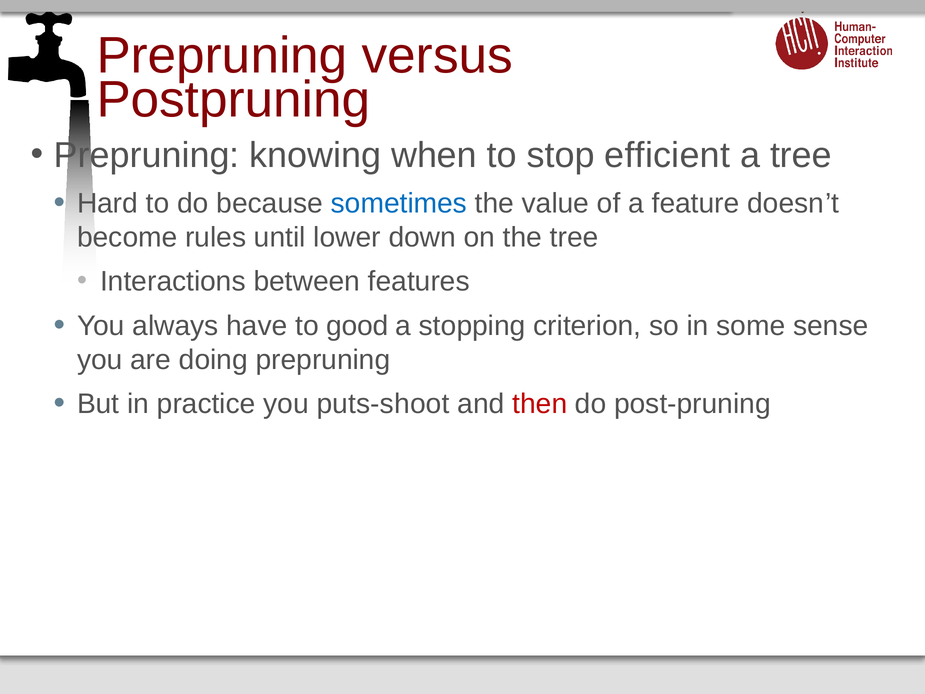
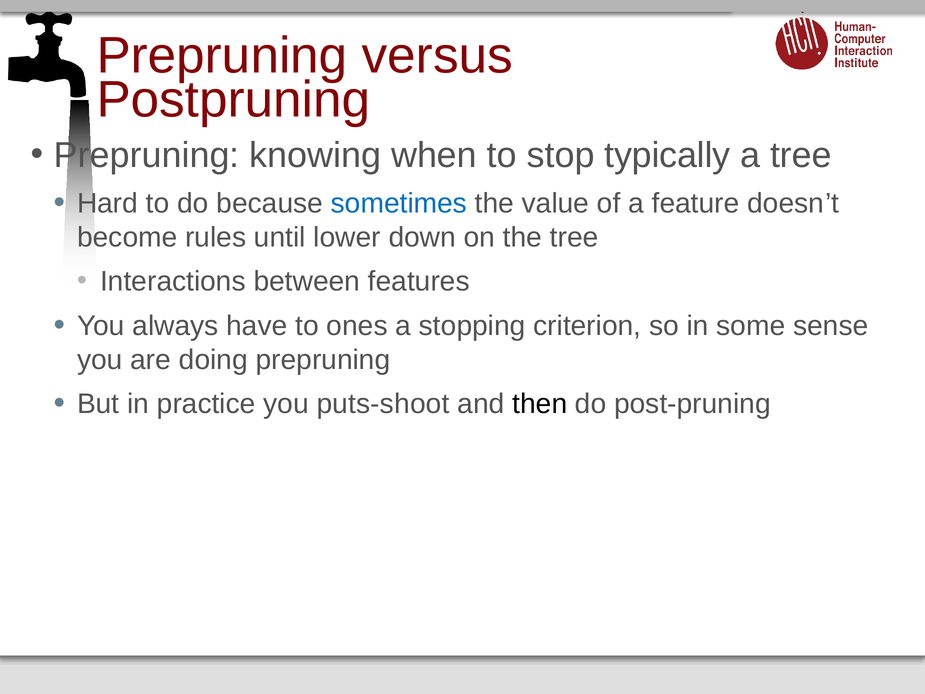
efficient: efficient -> typically
good: good -> ones
then colour: red -> black
